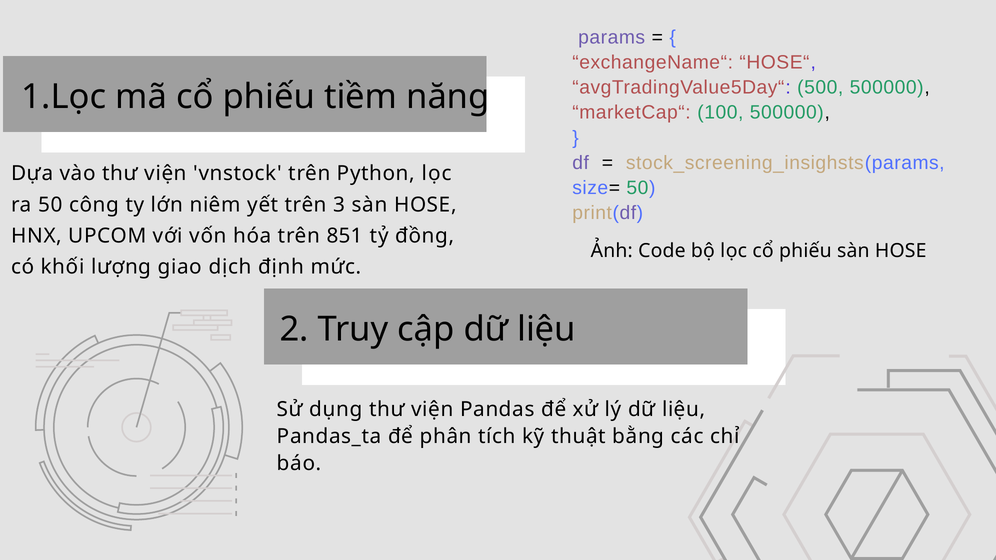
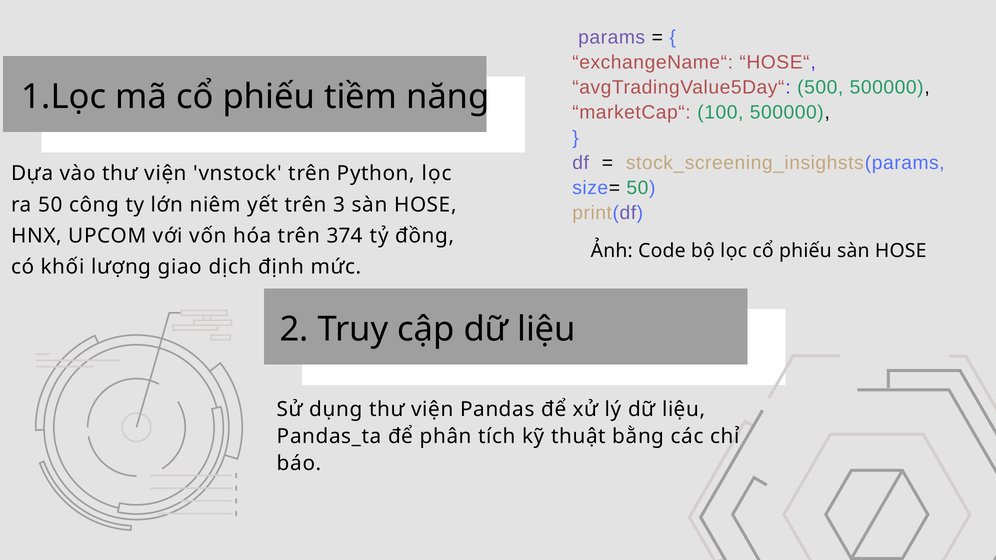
851: 851 -> 374
